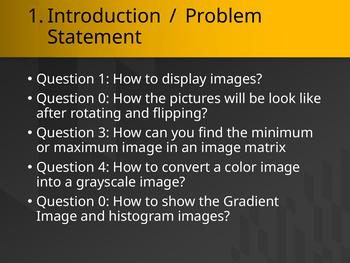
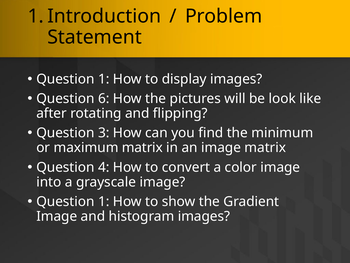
0 at (104, 98): 0 -> 6
maximum image: image -> matrix
0 at (104, 201): 0 -> 1
